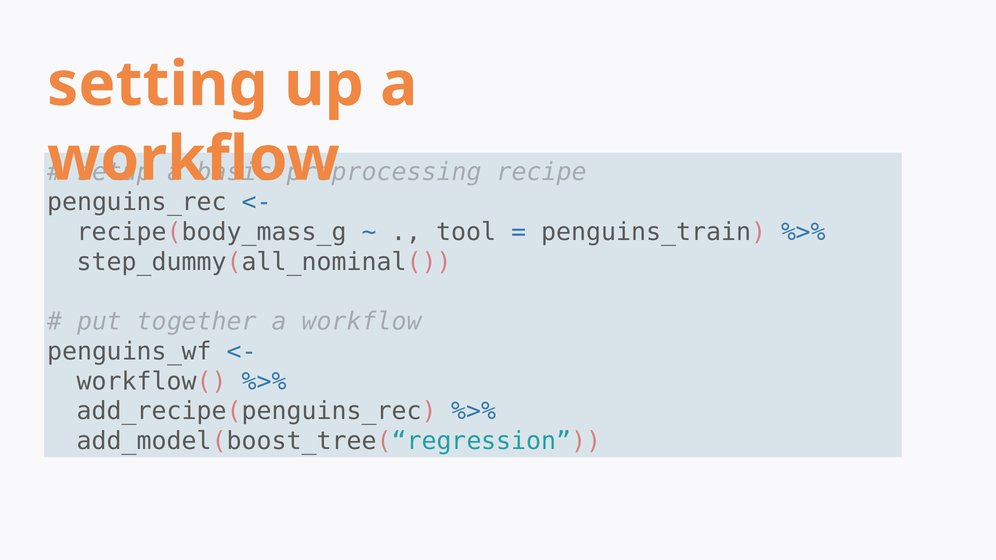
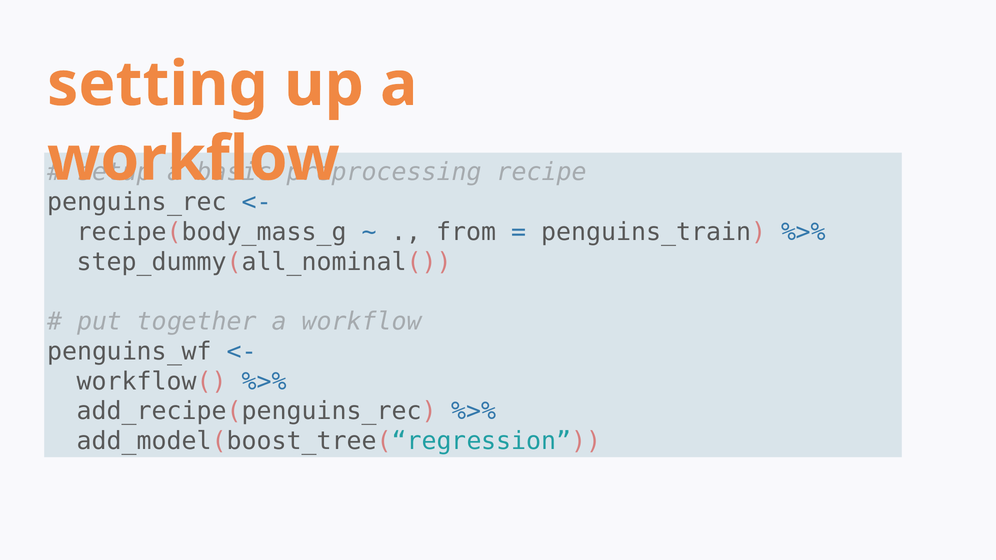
tool: tool -> from
